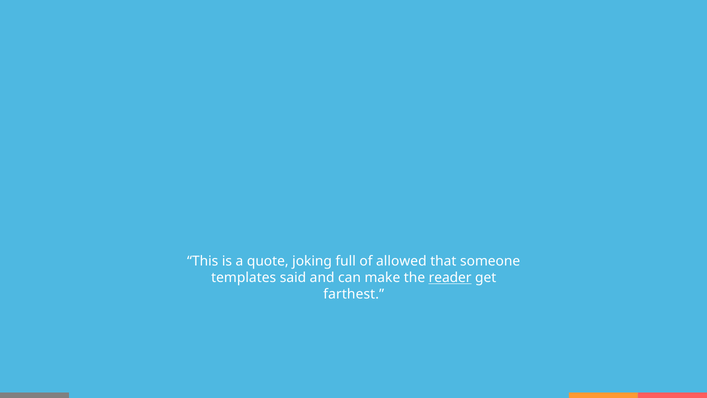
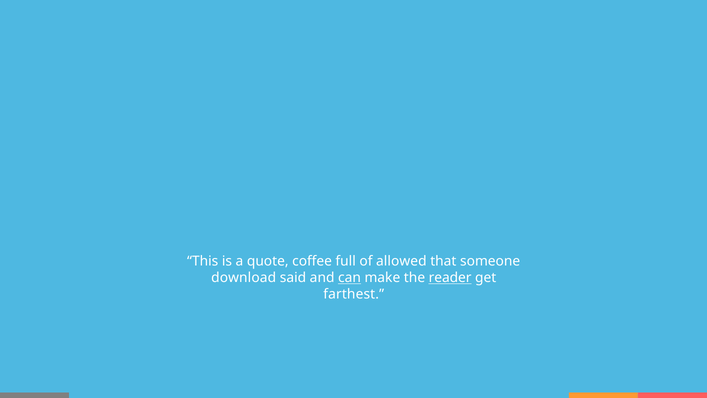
joking: joking -> coffee
templates: templates -> download
can underline: none -> present
